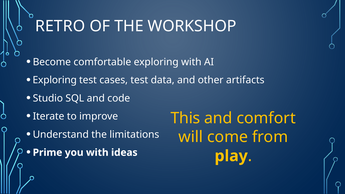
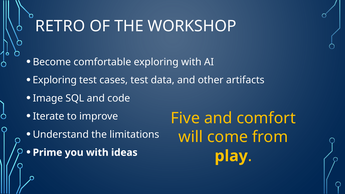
Studio: Studio -> Image
This: This -> Five
